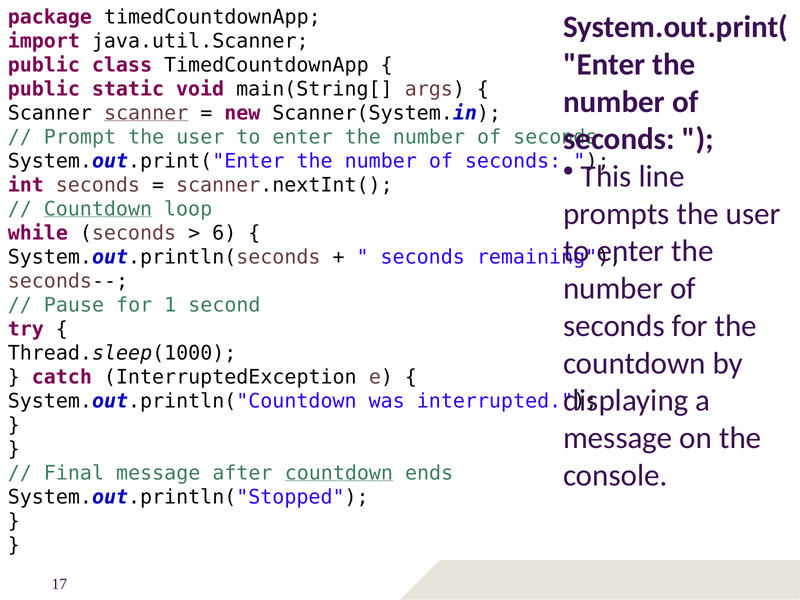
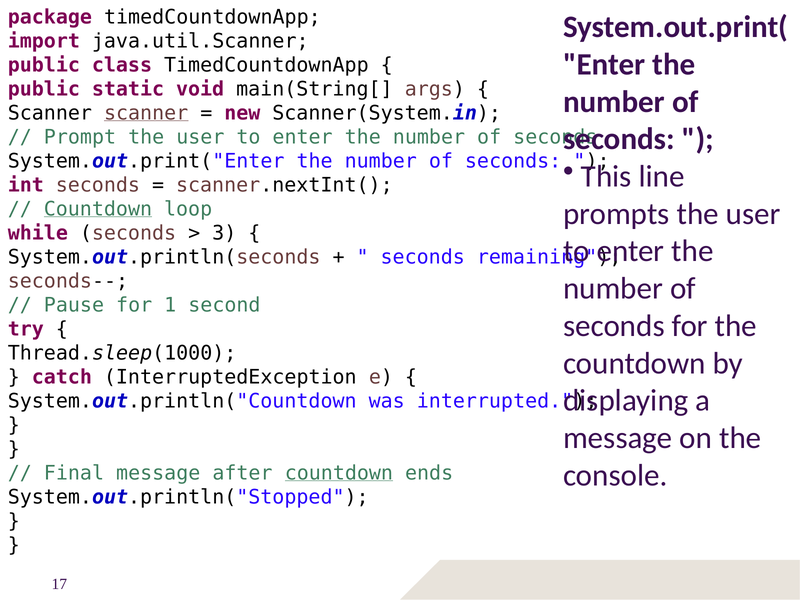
6: 6 -> 3
